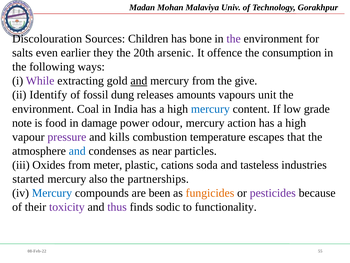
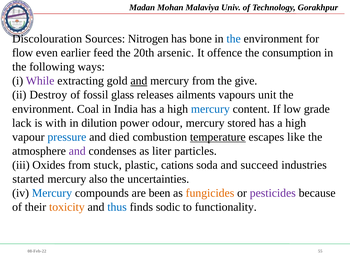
Children: Children -> Nitrogen
the at (234, 39) colour: purple -> blue
salts: salts -> flow
they: they -> feed
Identify: Identify -> Destroy
dung: dung -> glass
amounts: amounts -> ailments
note: note -> lack
food: food -> with
damage: damage -> dilution
action: action -> stored
pressure colour: purple -> blue
kills: kills -> died
temperature underline: none -> present
that: that -> like
and at (77, 151) colour: blue -> purple
near: near -> liter
meter: meter -> stuck
tasteless: tasteless -> succeed
partnerships: partnerships -> uncertainties
toxicity colour: purple -> orange
thus colour: purple -> blue
